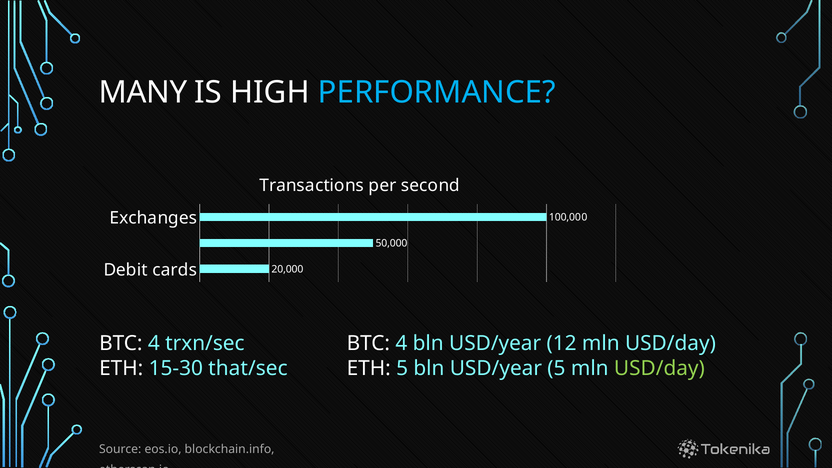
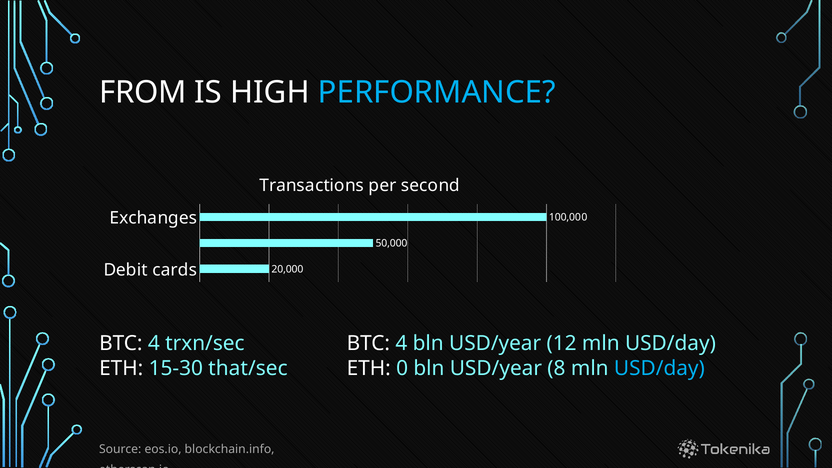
MANY: MANY -> FROM
ETH 5: 5 -> 0
USD/year 5: 5 -> 8
USD/day at (659, 368) colour: light green -> light blue
